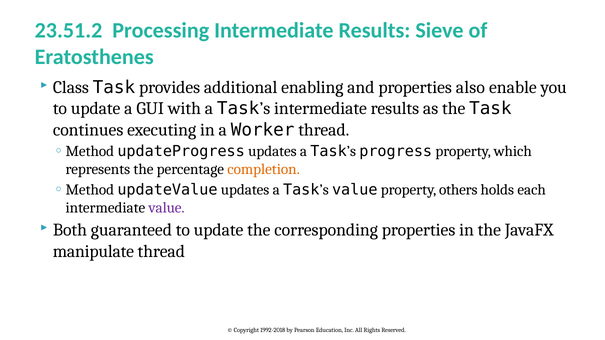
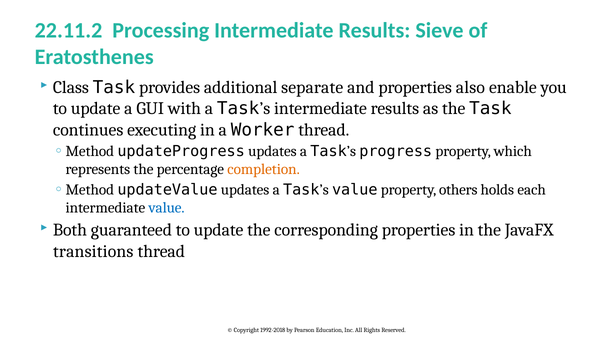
23.51.2: 23.51.2 -> 22.11.2
enabling: enabling -> separate
value at (167, 208) colour: purple -> blue
manipulate: manipulate -> transitions
